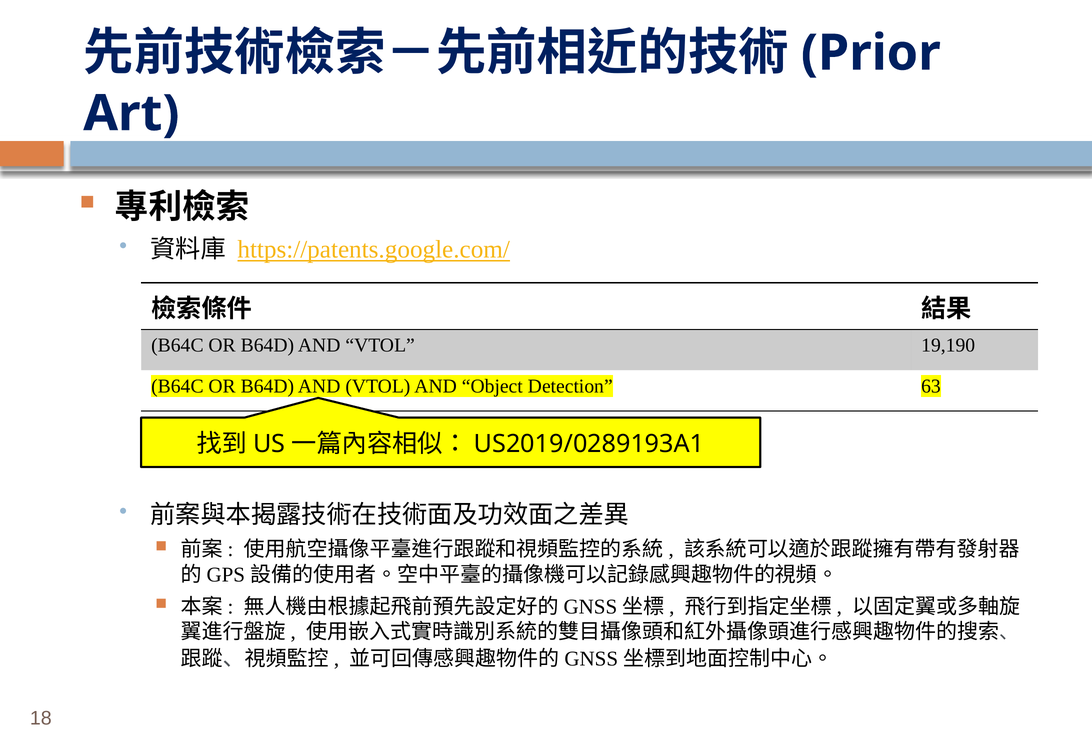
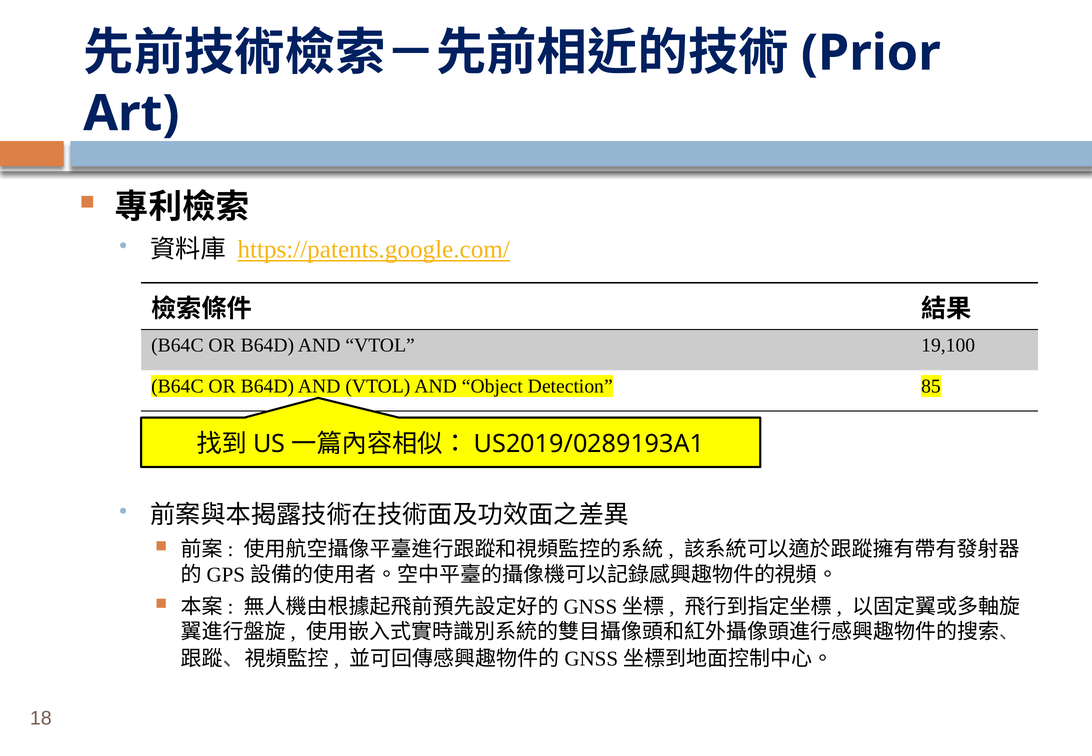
19,190: 19,190 -> 19,100
63: 63 -> 85
